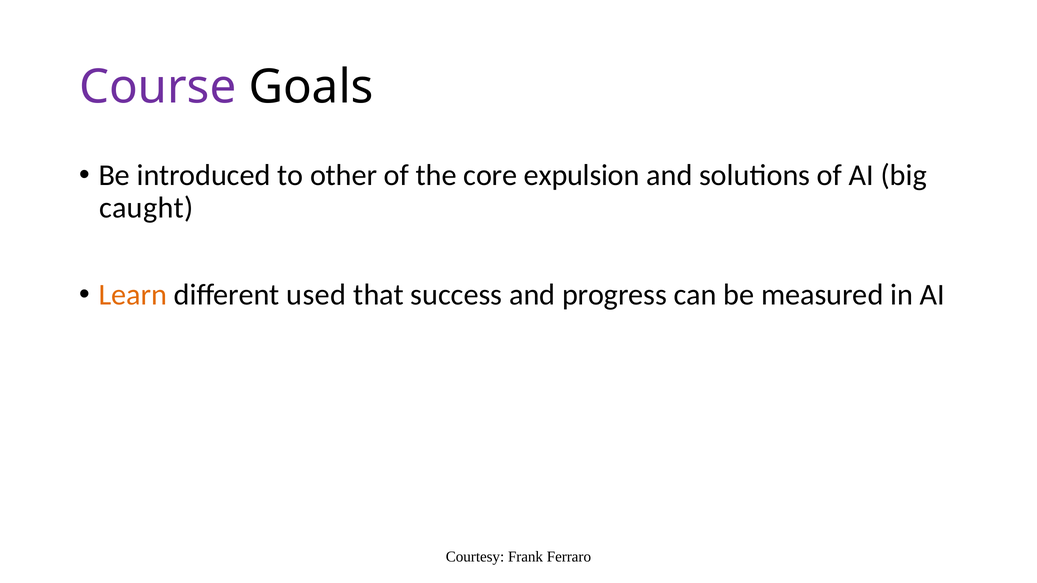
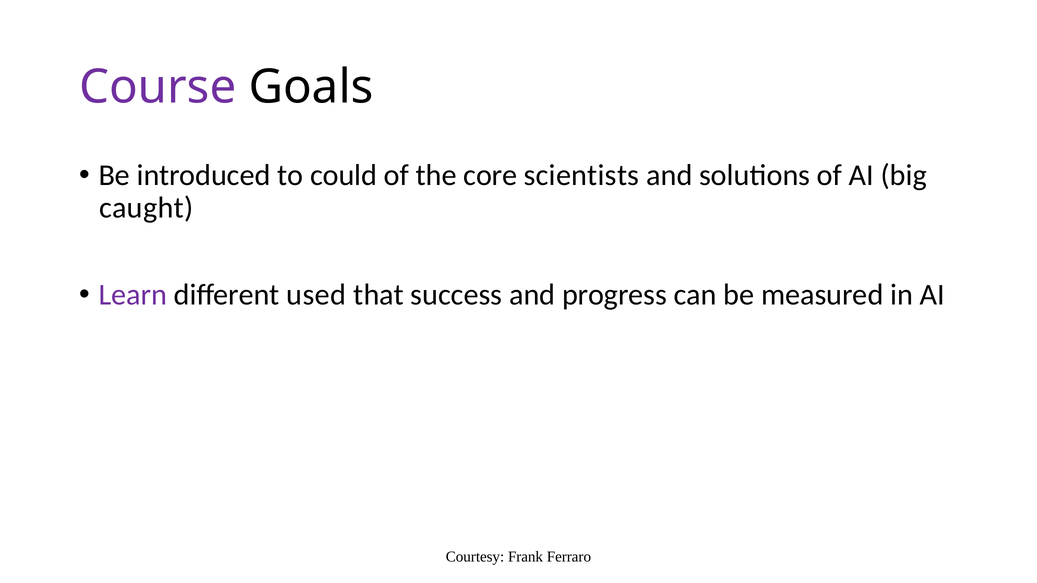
other: other -> could
expulsion: expulsion -> scientists
Learn colour: orange -> purple
